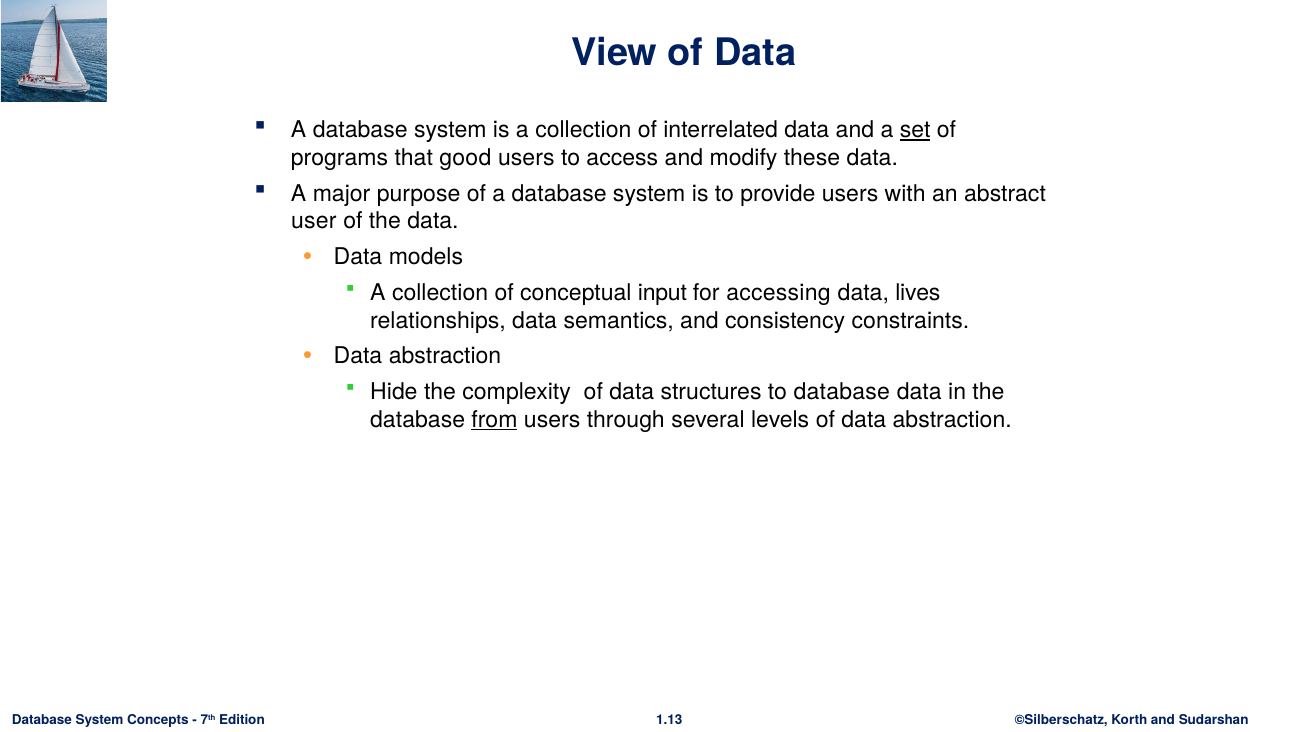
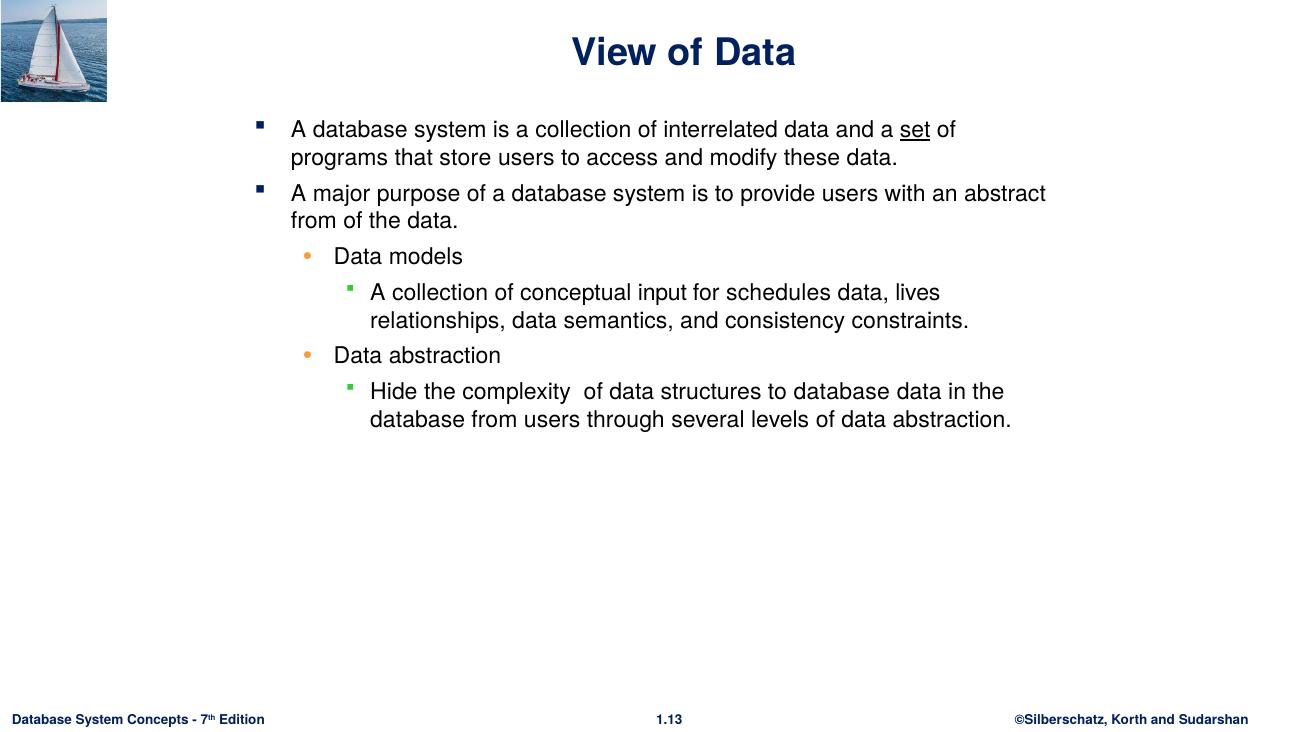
good: good -> store
user at (314, 221): user -> from
accessing: accessing -> schedules
from at (494, 419) underline: present -> none
